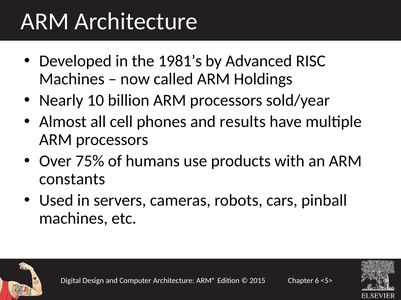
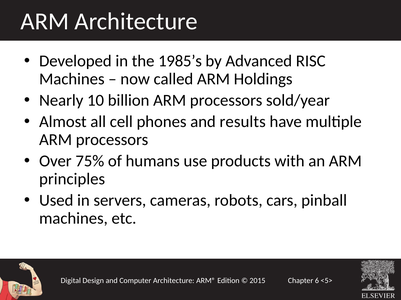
1981’s: 1981’s -> 1985’s
constants: constants -> principles
